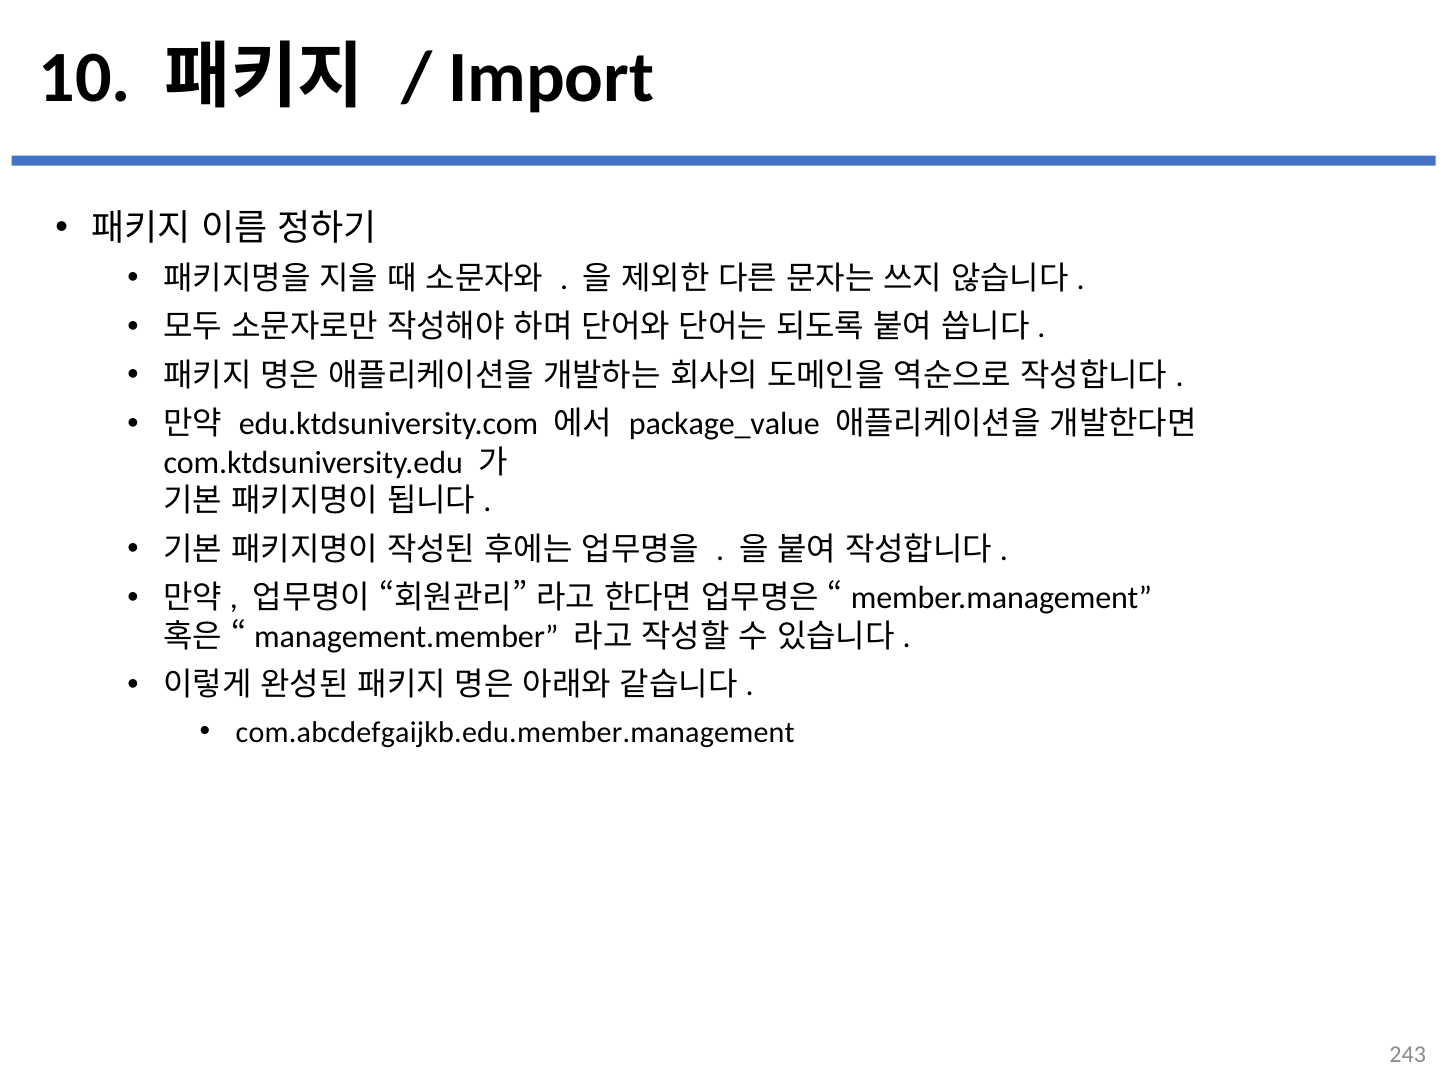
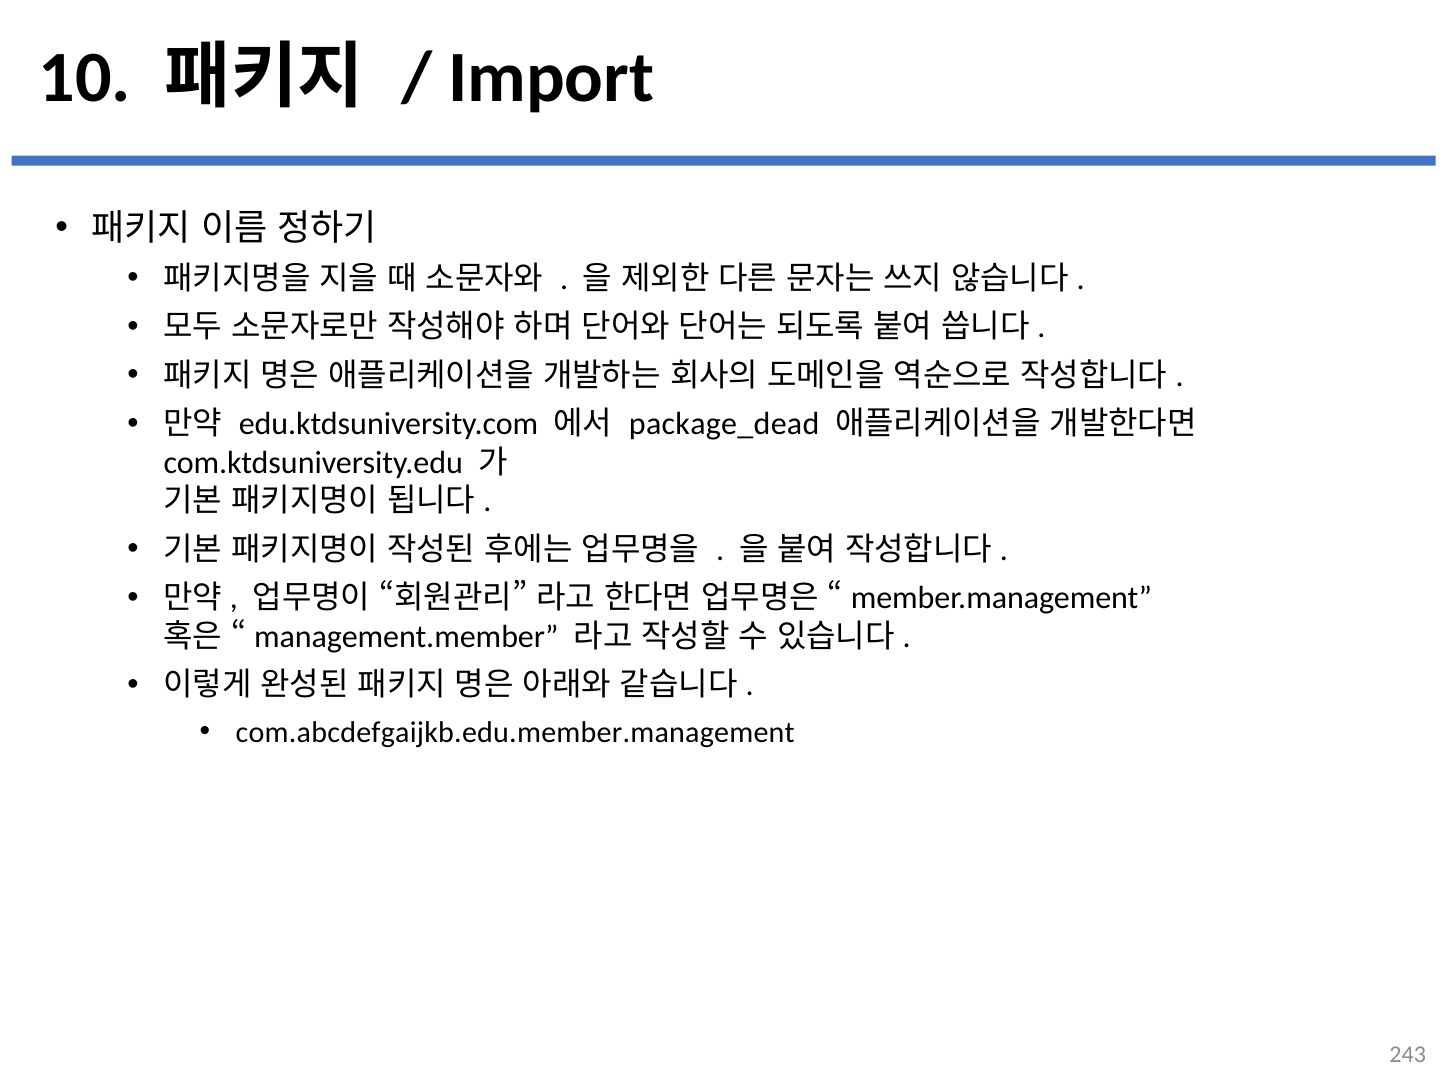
package_value: package_value -> package_dead
